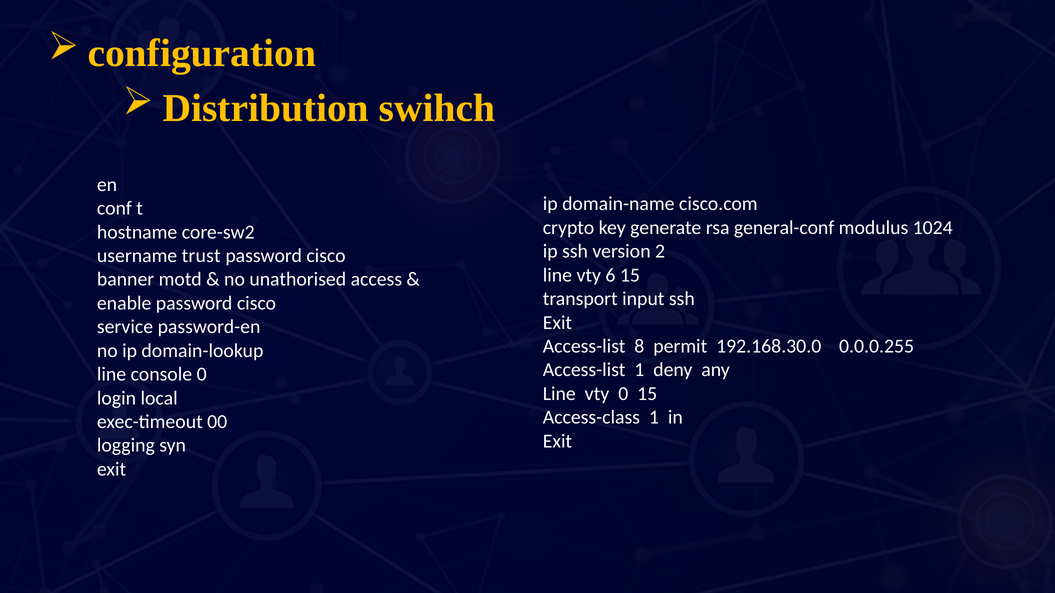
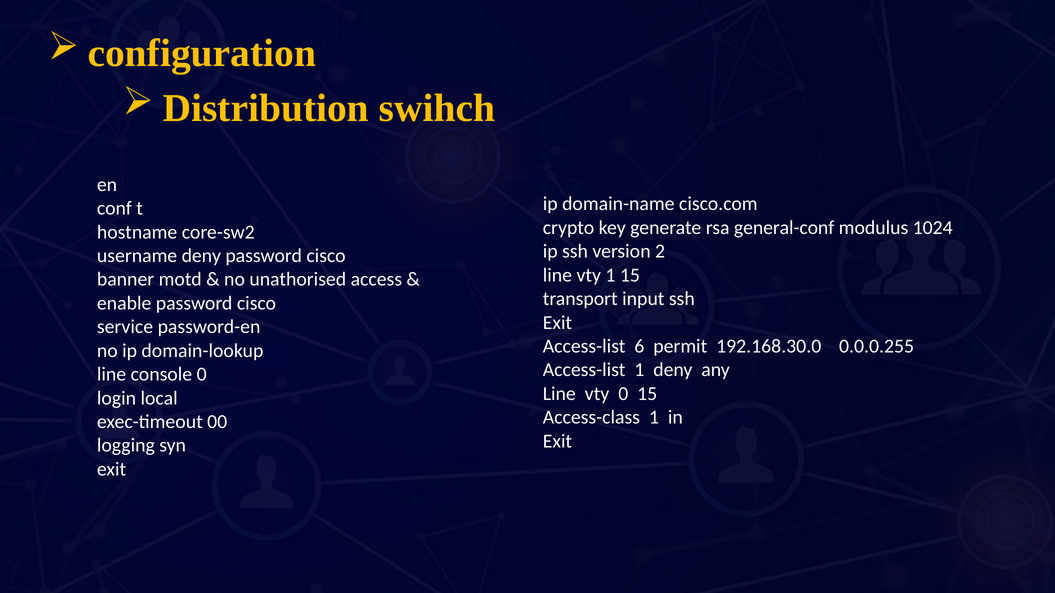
username trust: trust -> deny
vty 6: 6 -> 1
8: 8 -> 6
